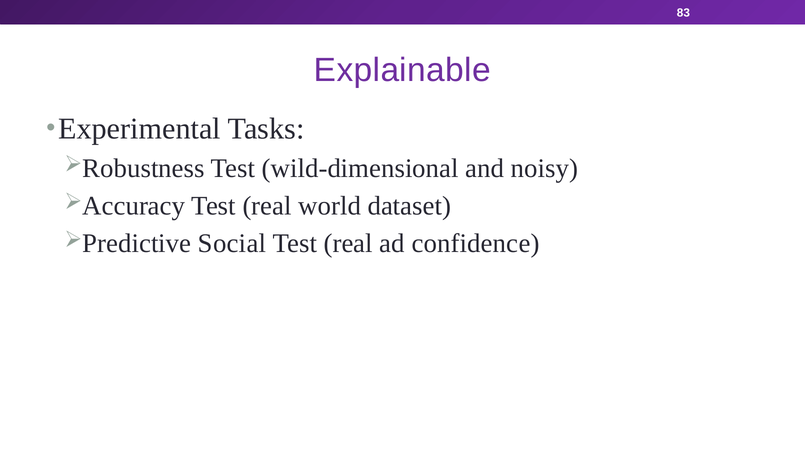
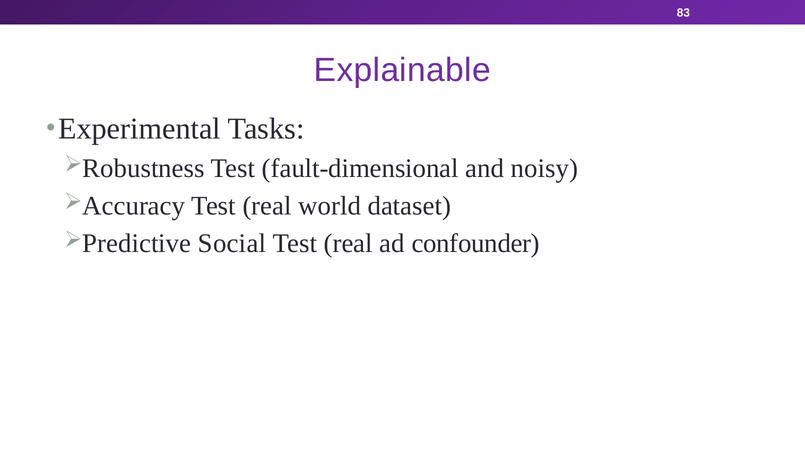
wild-dimensional: wild-dimensional -> fault-dimensional
confidence: confidence -> confounder
